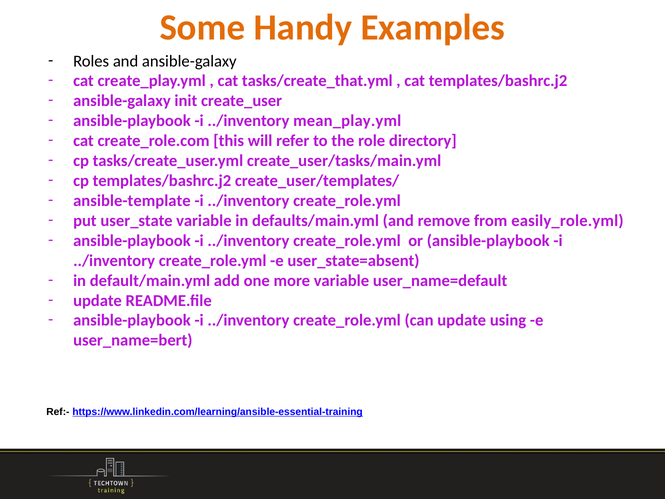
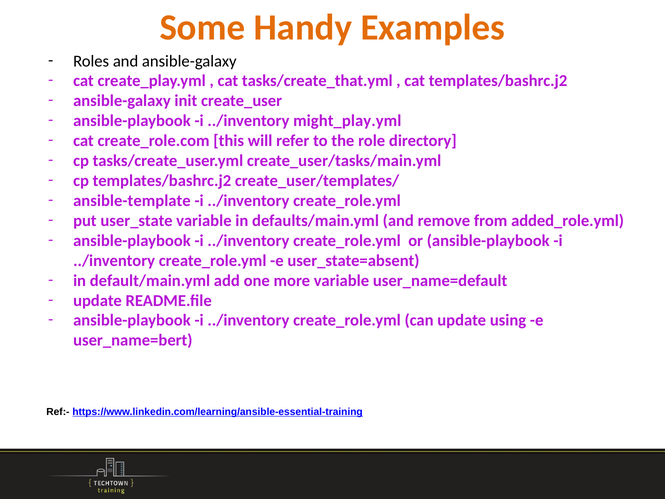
mean_play.yml: mean_play.yml -> might_play.yml
easily_role.yml: easily_role.yml -> added_role.yml
